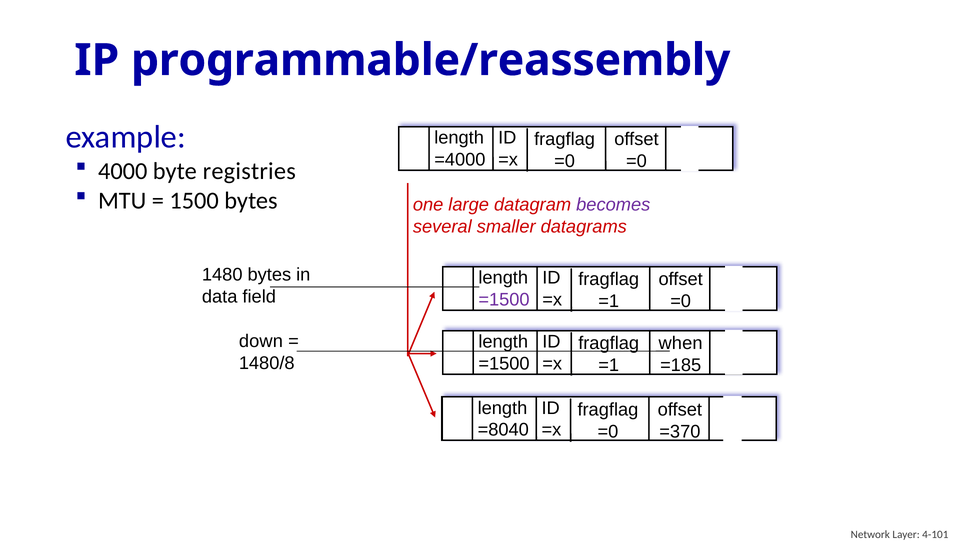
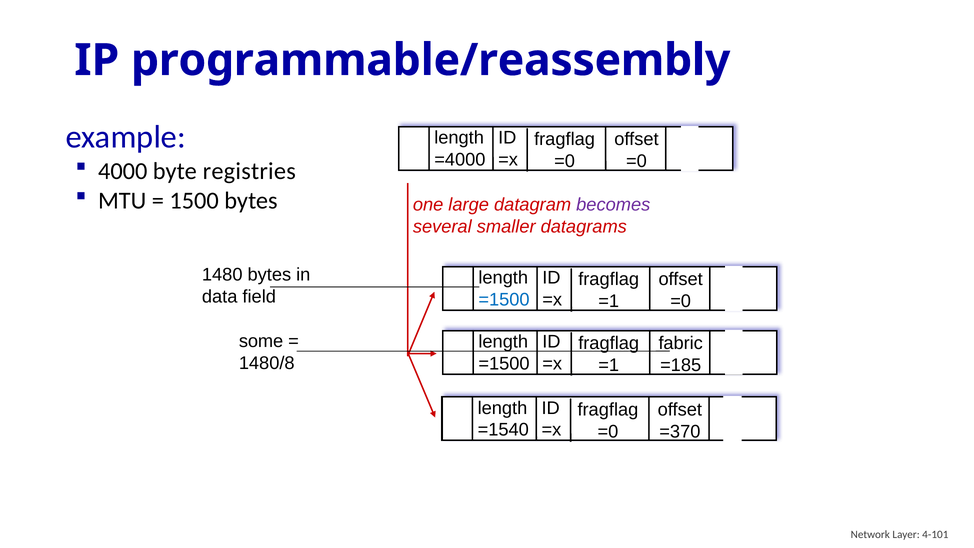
=1500 at (504, 300) colour: purple -> blue
down: down -> some
when: when -> fabric
=8040: =8040 -> =1540
